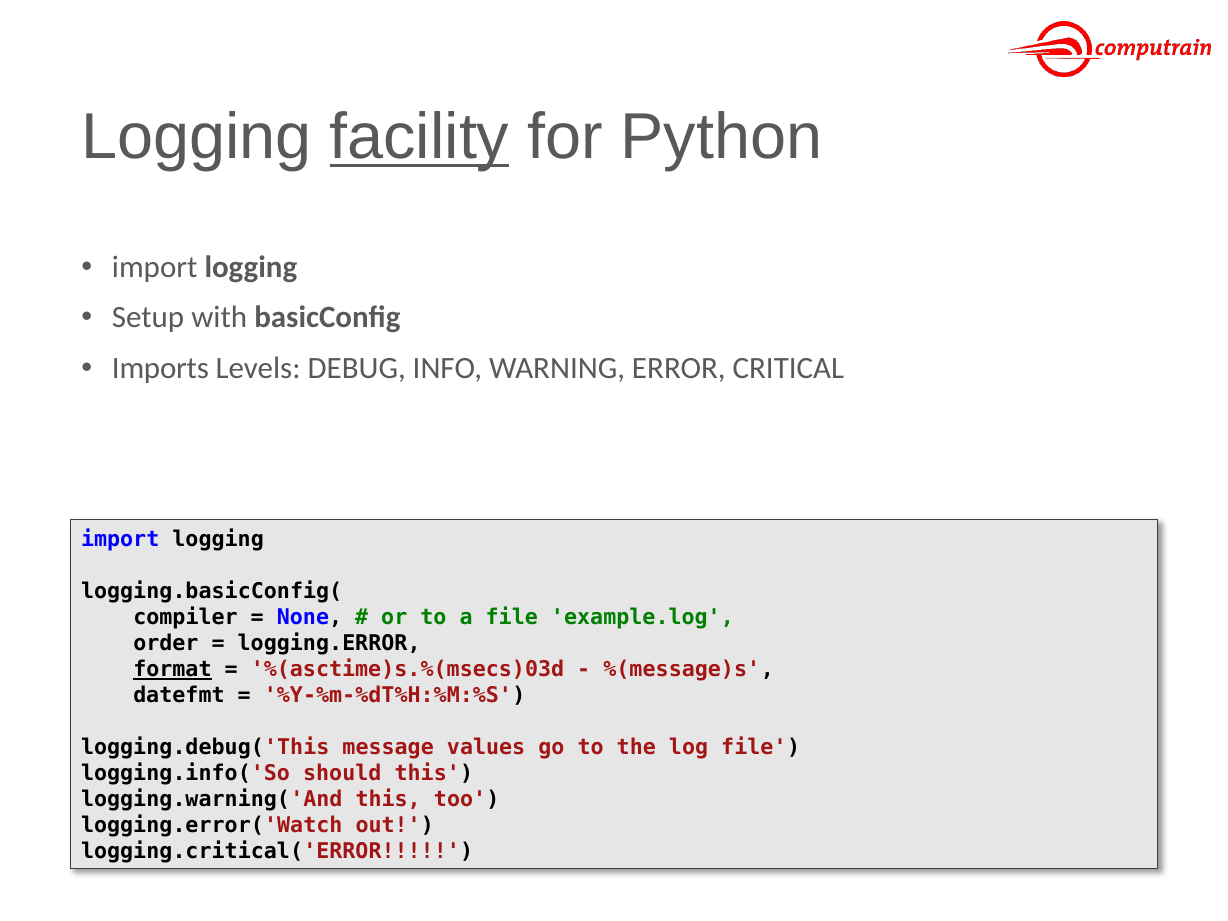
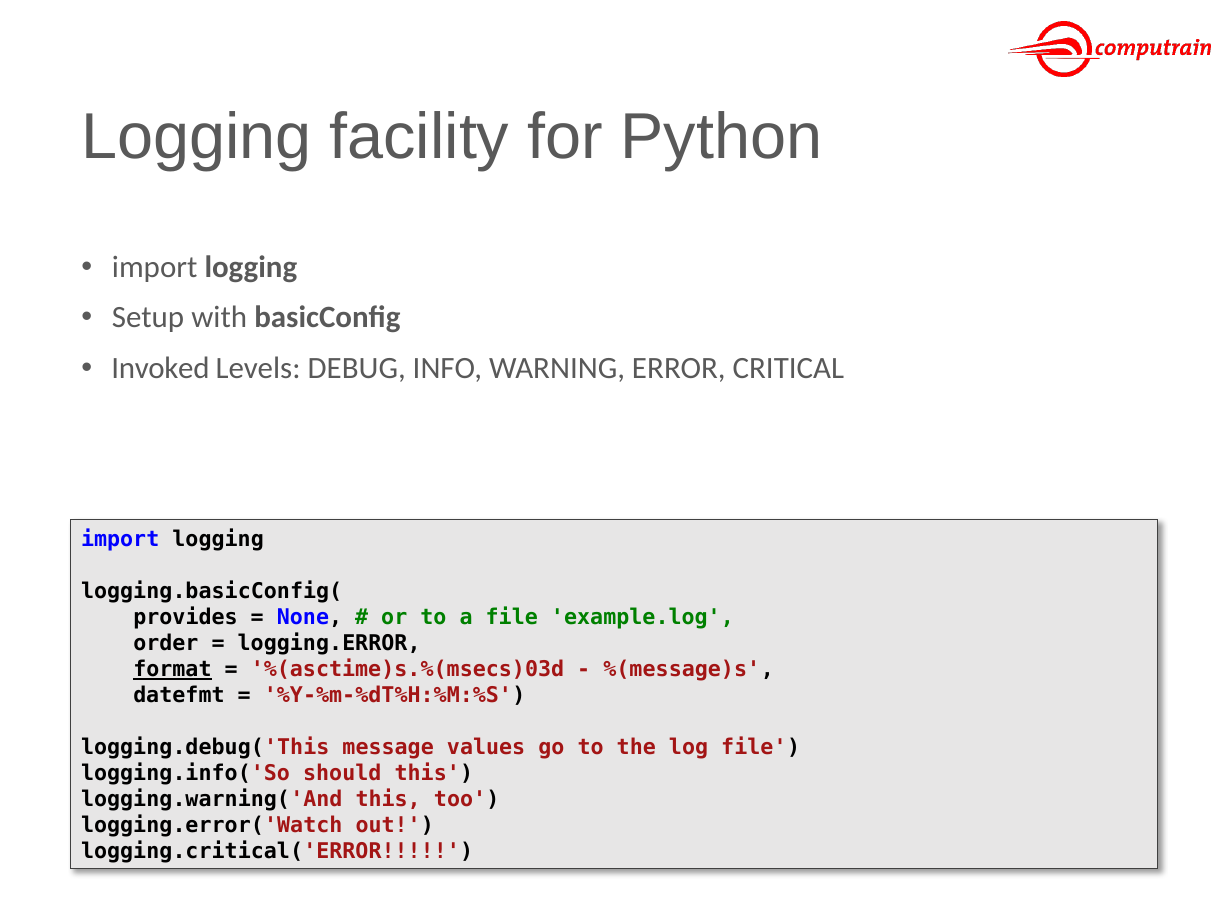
facility underline: present -> none
Imports: Imports -> Invoked
compiler: compiler -> provides
